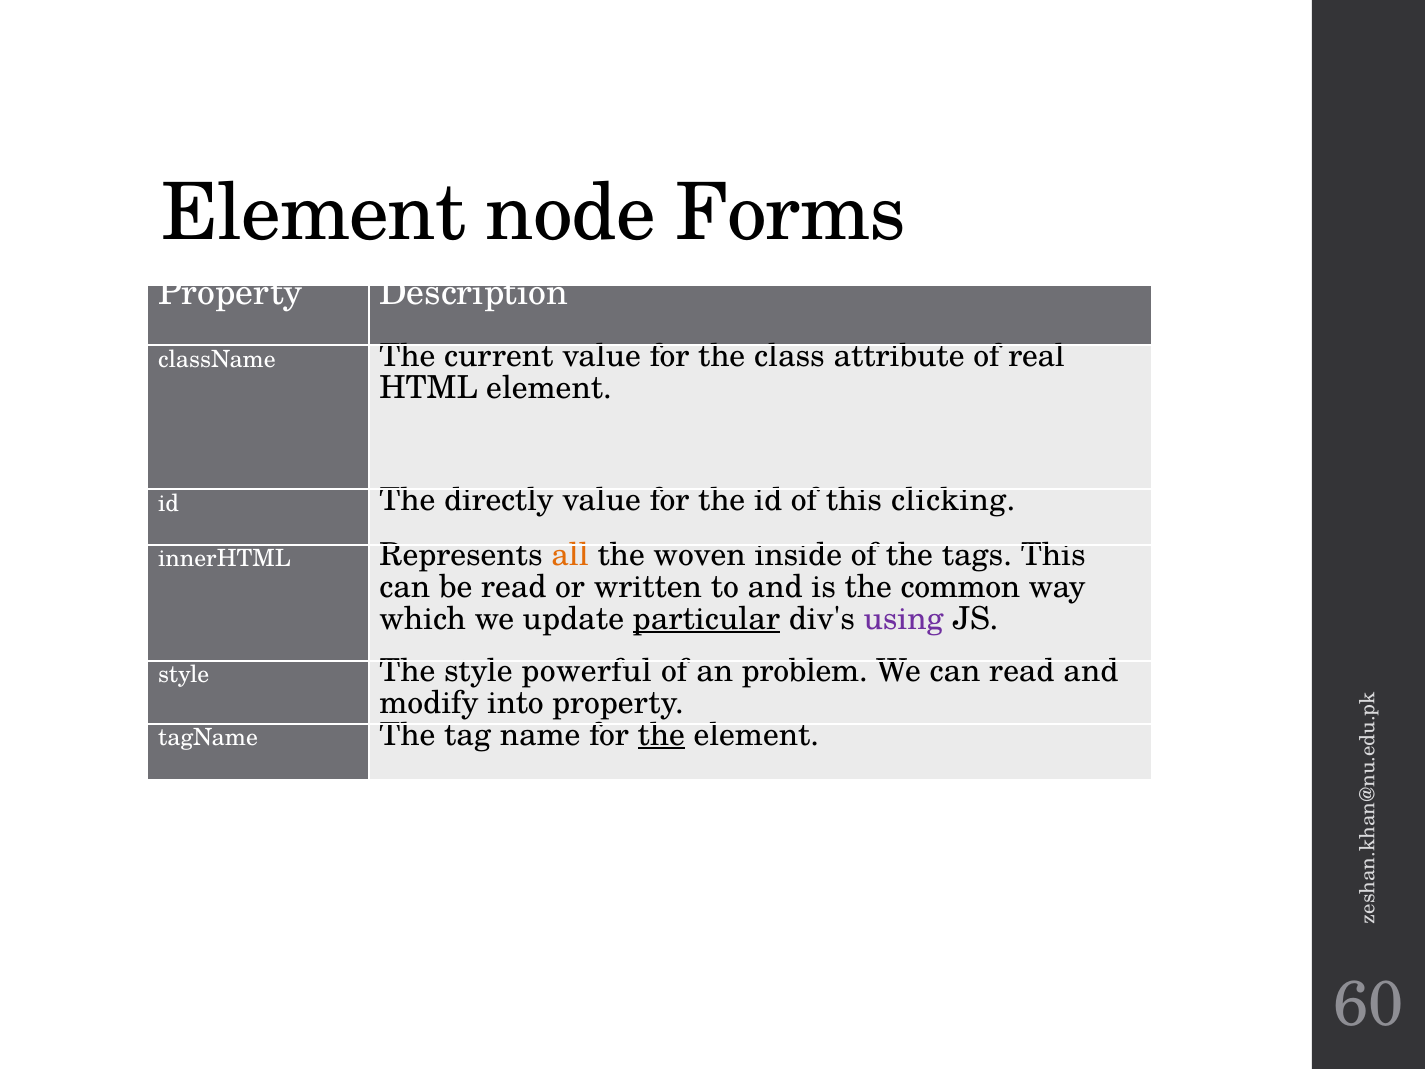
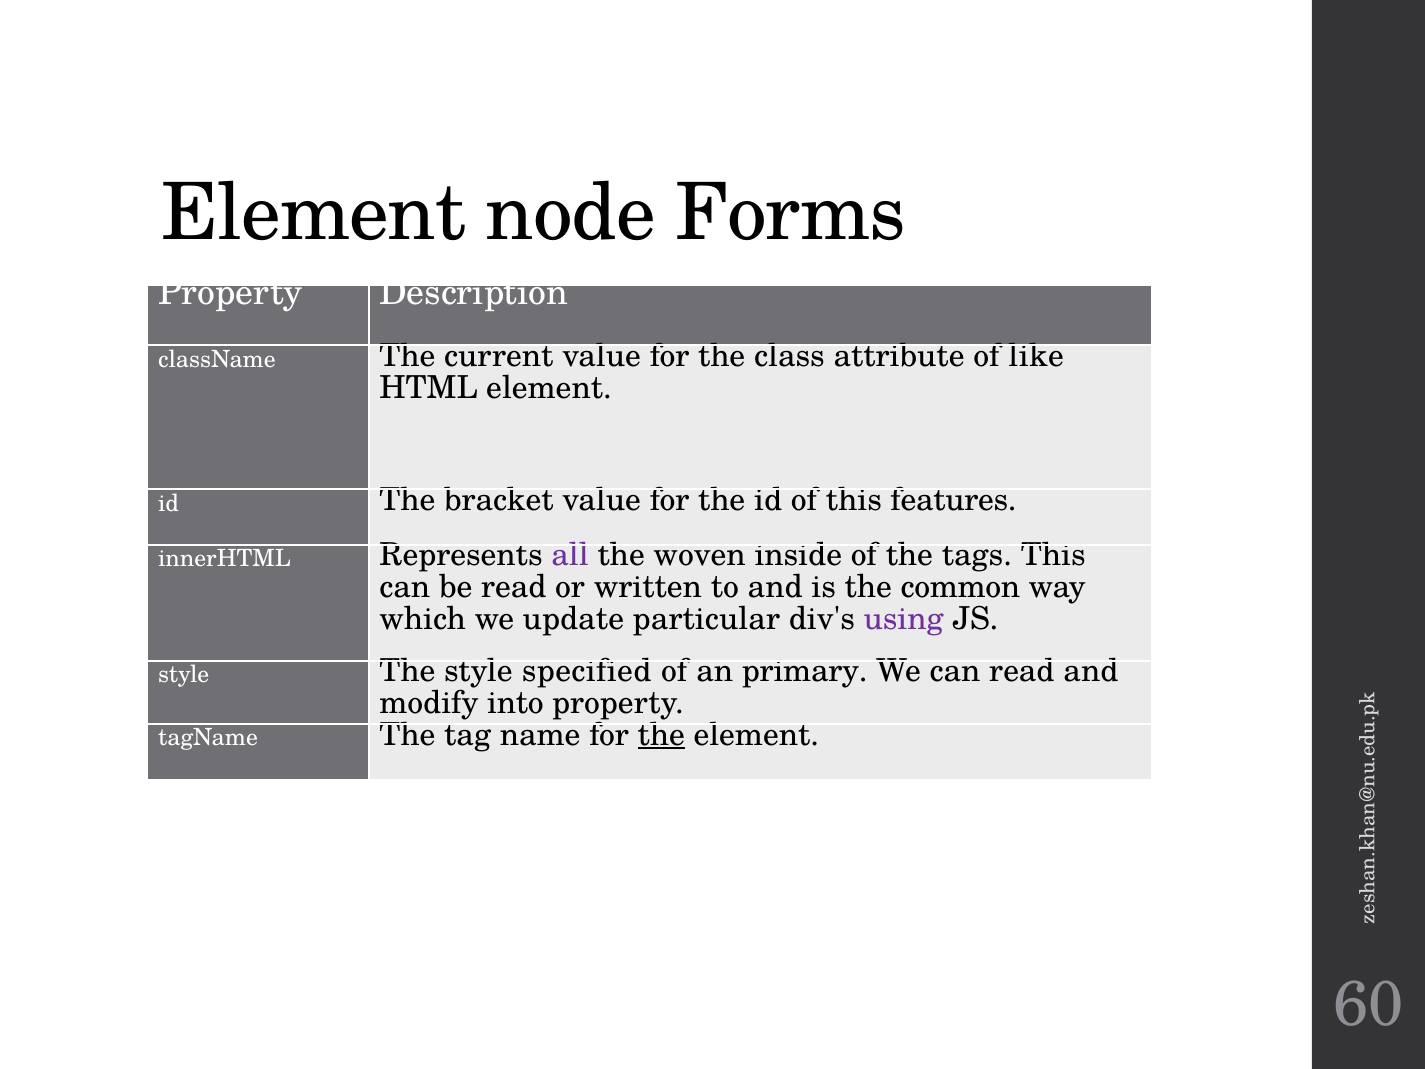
real: real -> like
directly: directly -> bracket
clicking: clicking -> features
all colour: orange -> purple
particular underline: present -> none
powerful: powerful -> specified
problem: problem -> primary
